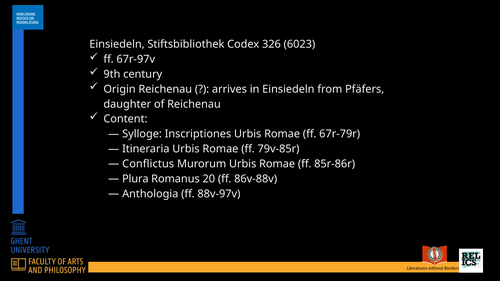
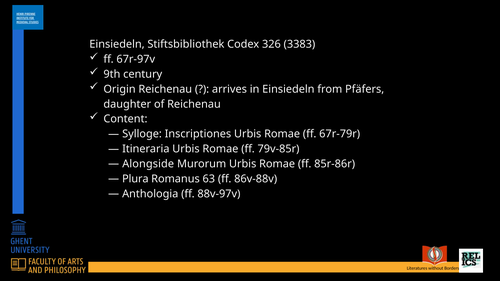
6023: 6023 -> 3383
Conflictus: Conflictus -> Alongside
20: 20 -> 63
